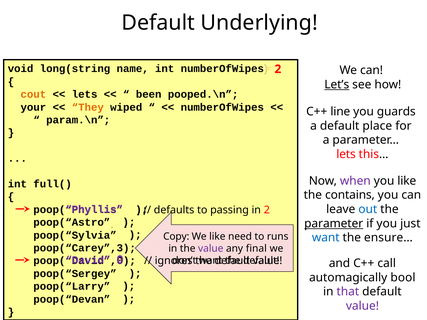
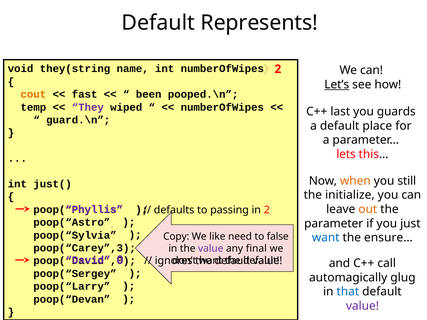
Underlying: Underlying -> Represents
long(string: long(string -> they(string
lets at (85, 94): lets -> fast
your: your -> temp
They colour: orange -> purple
line: line -> last
param.\n: param.\n -> guard.\n
when colour: purple -> orange
you like: like -> still
full(: full( -> just(
contains: contains -> initialize
out colour: blue -> orange
parameter underline: present -> none
runs: runs -> false
bool: bool -> glug
that colour: purple -> blue
